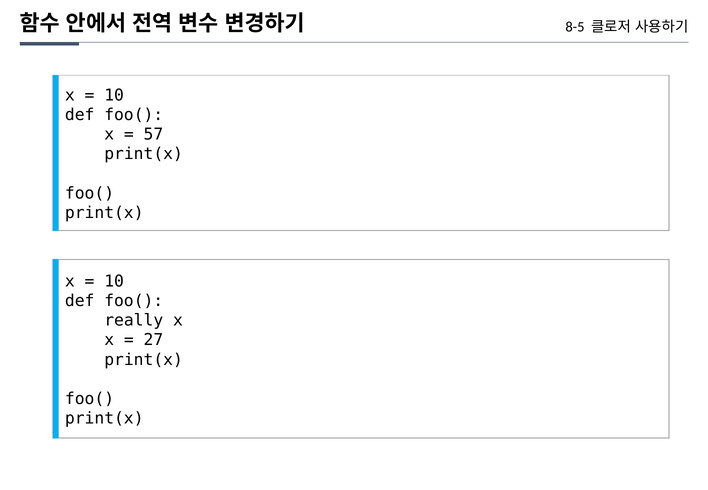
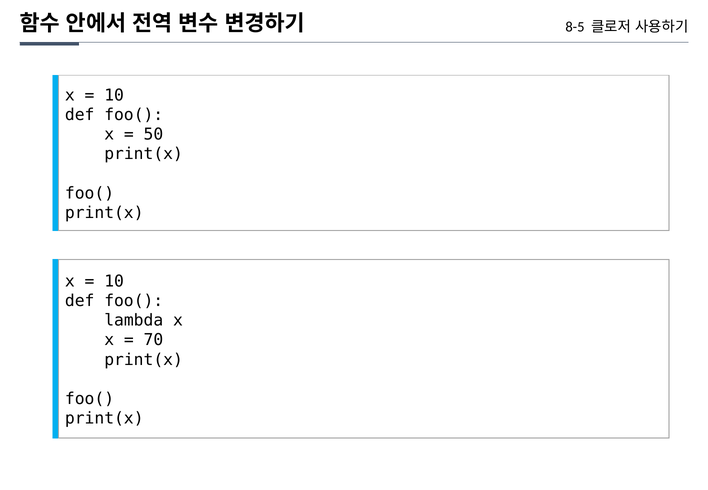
57: 57 -> 50
really: really -> lambda
27: 27 -> 70
